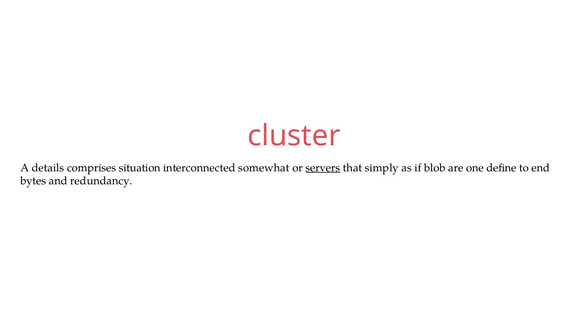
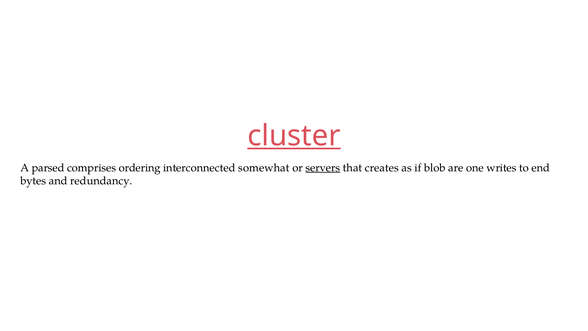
cluster underline: none -> present
details: details -> parsed
situation: situation -> ordering
simply: simply -> creates
define: define -> writes
